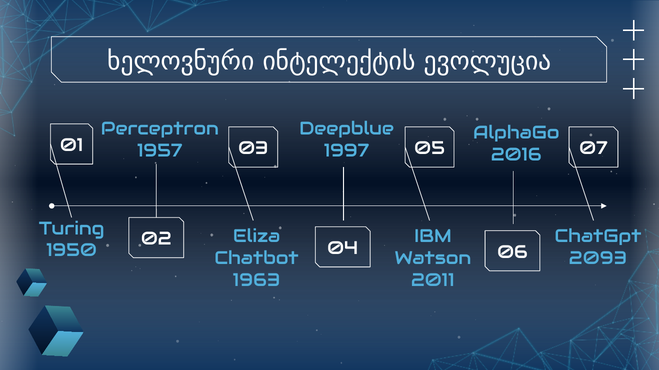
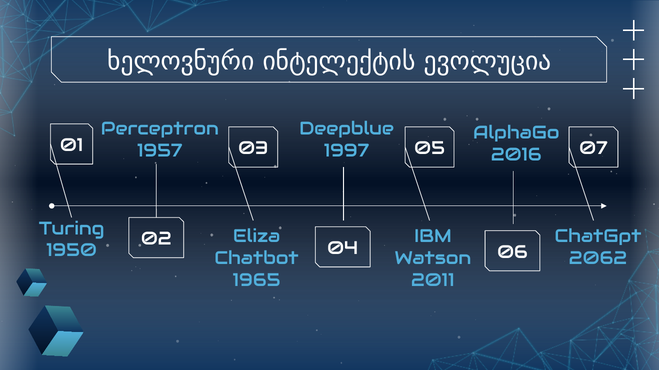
2093: 2093 -> 2062
1963: 1963 -> 1965
